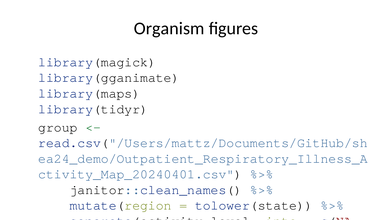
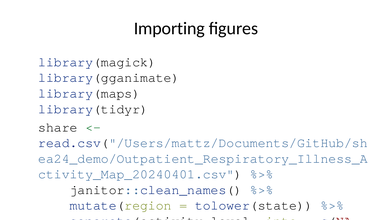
Organism: Organism -> Importing
group at (58, 128): group -> share
